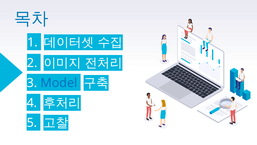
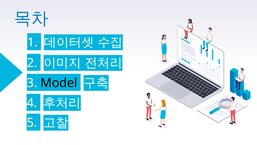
Model colour: blue -> black
